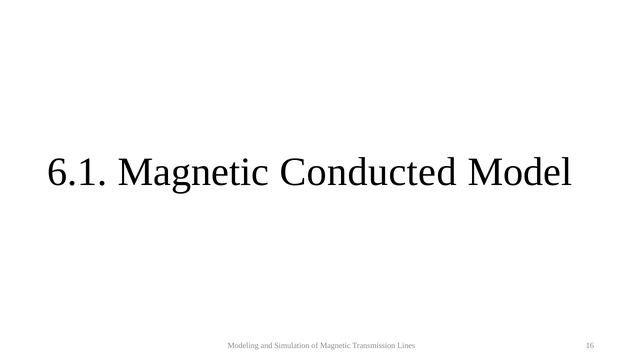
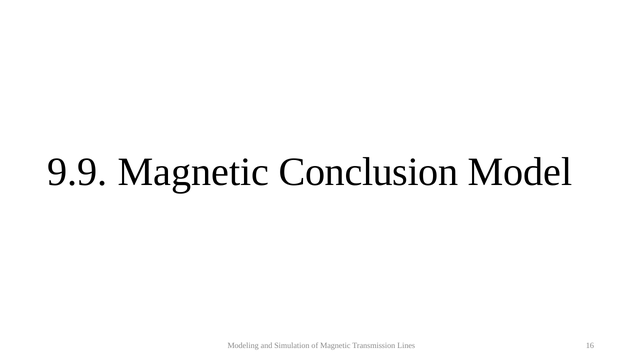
6.1: 6.1 -> 9.9
Conducted: Conducted -> Conclusion
